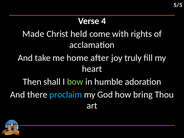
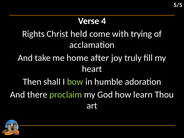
Made: Made -> Rights
rights: rights -> trying
proclaim colour: light blue -> light green
bring: bring -> learn
